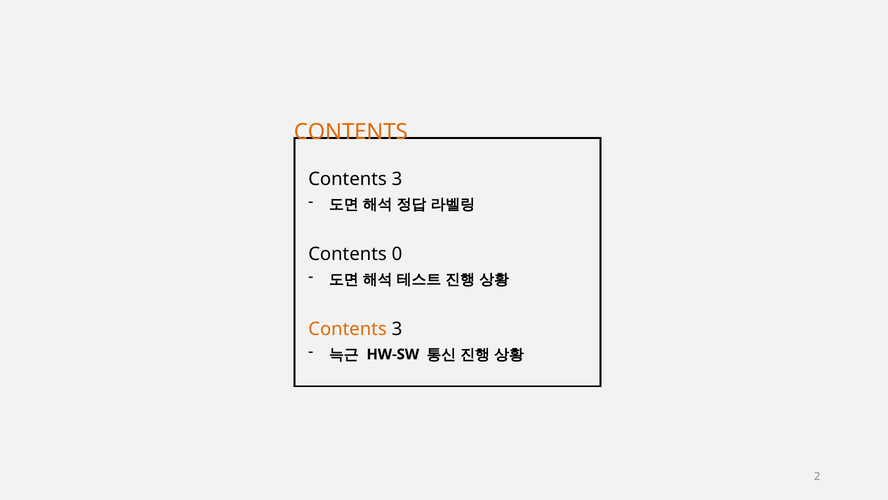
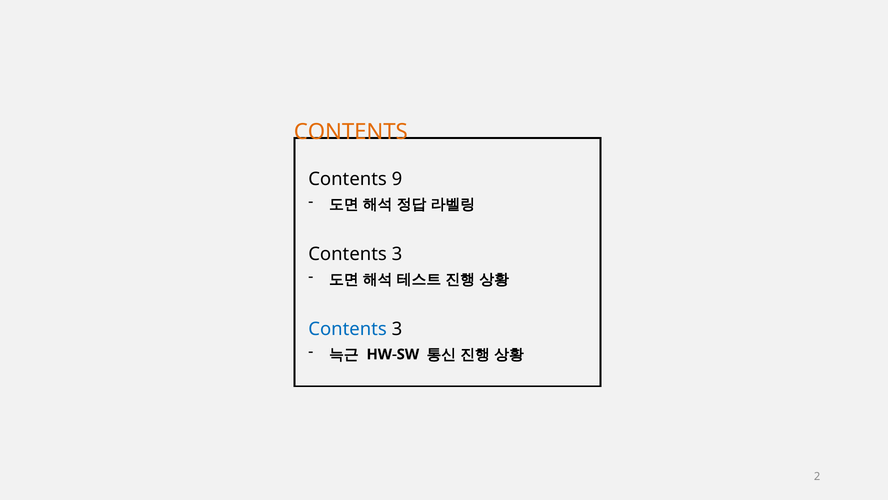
3 at (397, 179): 3 -> 9
0 at (397, 254): 0 -> 3
Contents at (348, 329) colour: orange -> blue
